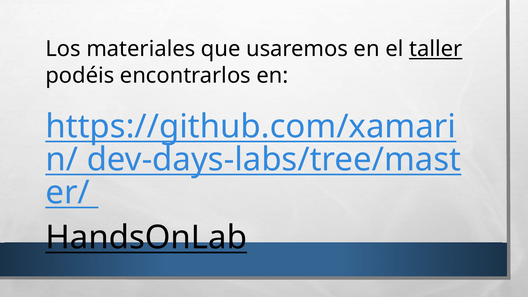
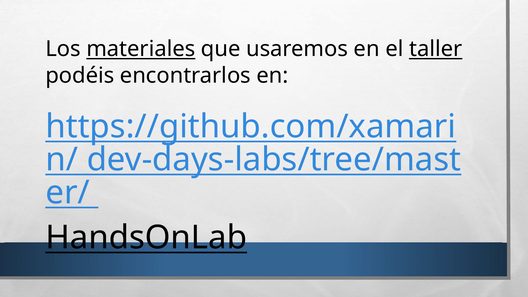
materiales underline: none -> present
